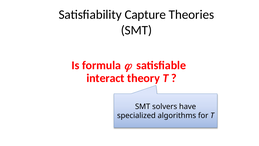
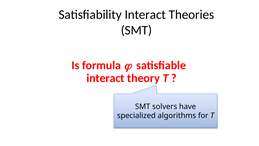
Satisfiability Capture: Capture -> Interact
